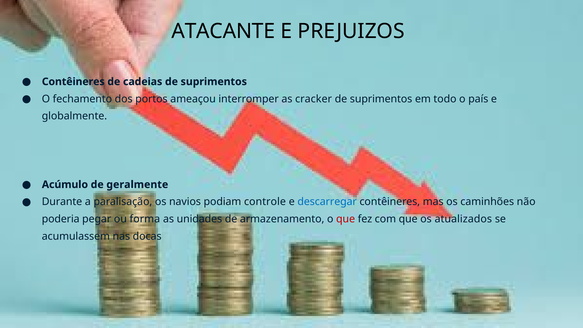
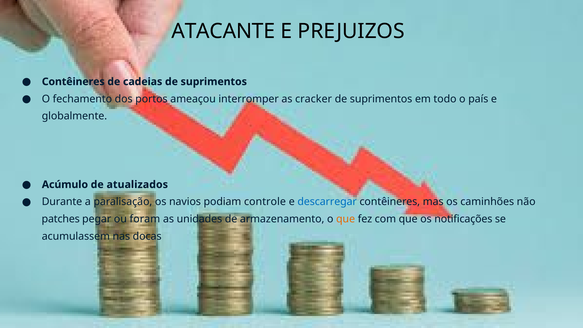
geralmente: geralmente -> atualizados
poderia: poderia -> patches
forma: forma -> foram
que at (346, 219) colour: red -> orange
atualizados: atualizados -> notificações
